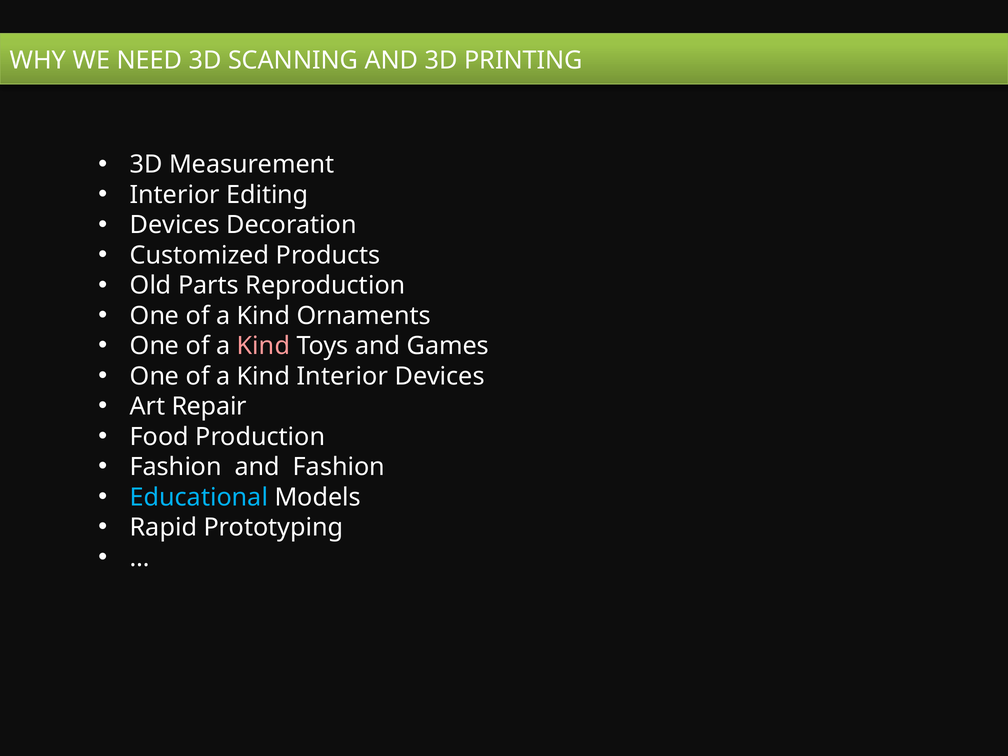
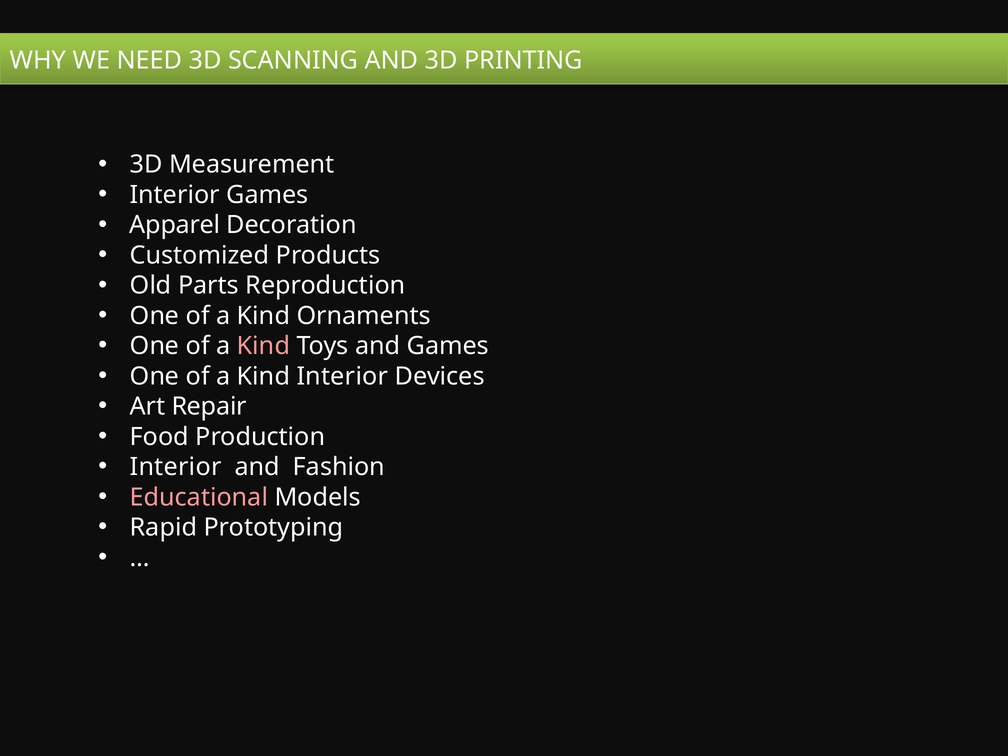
Interior Editing: Editing -> Games
Devices at (175, 225): Devices -> Apparel
Fashion at (176, 467): Fashion -> Interior
Educational colour: light blue -> pink
